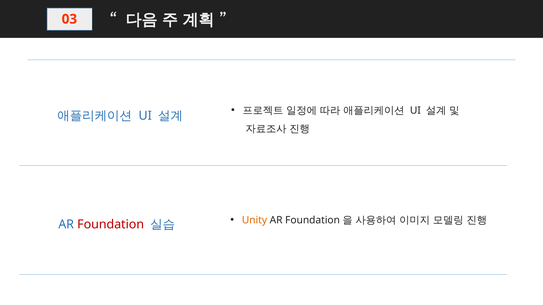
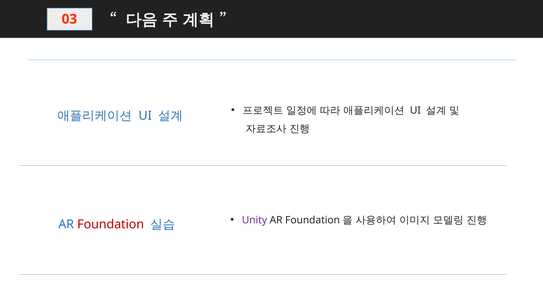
Unity colour: orange -> purple
